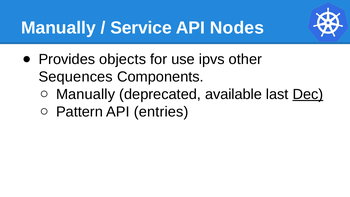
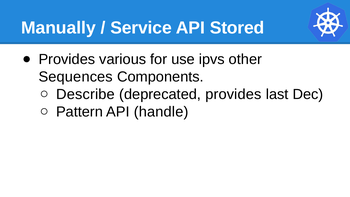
Nodes: Nodes -> Stored
objects: objects -> various
Manually at (86, 94): Manually -> Describe
deprecated available: available -> provides
Dec underline: present -> none
entries: entries -> handle
